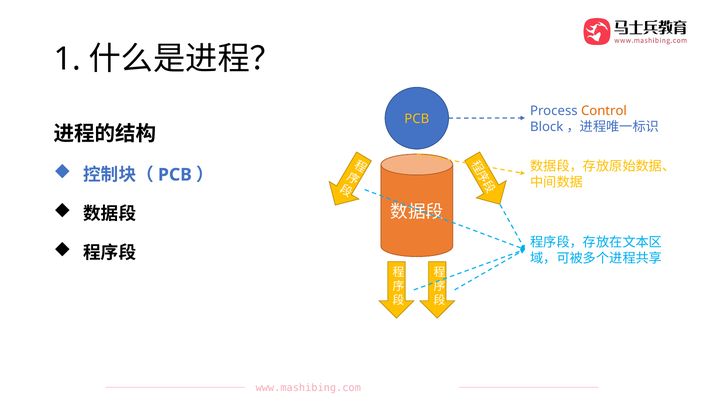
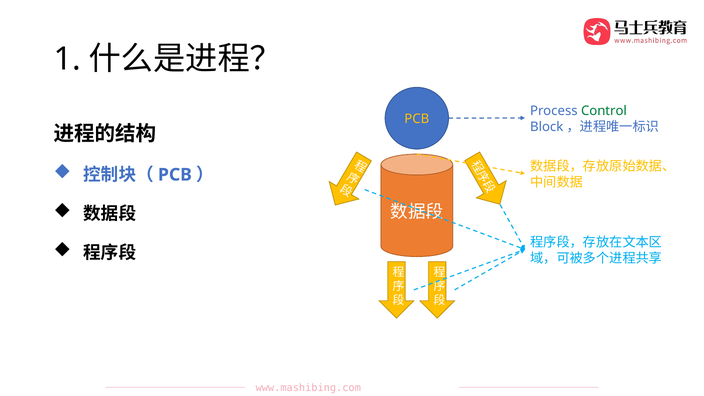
Control colour: orange -> green
